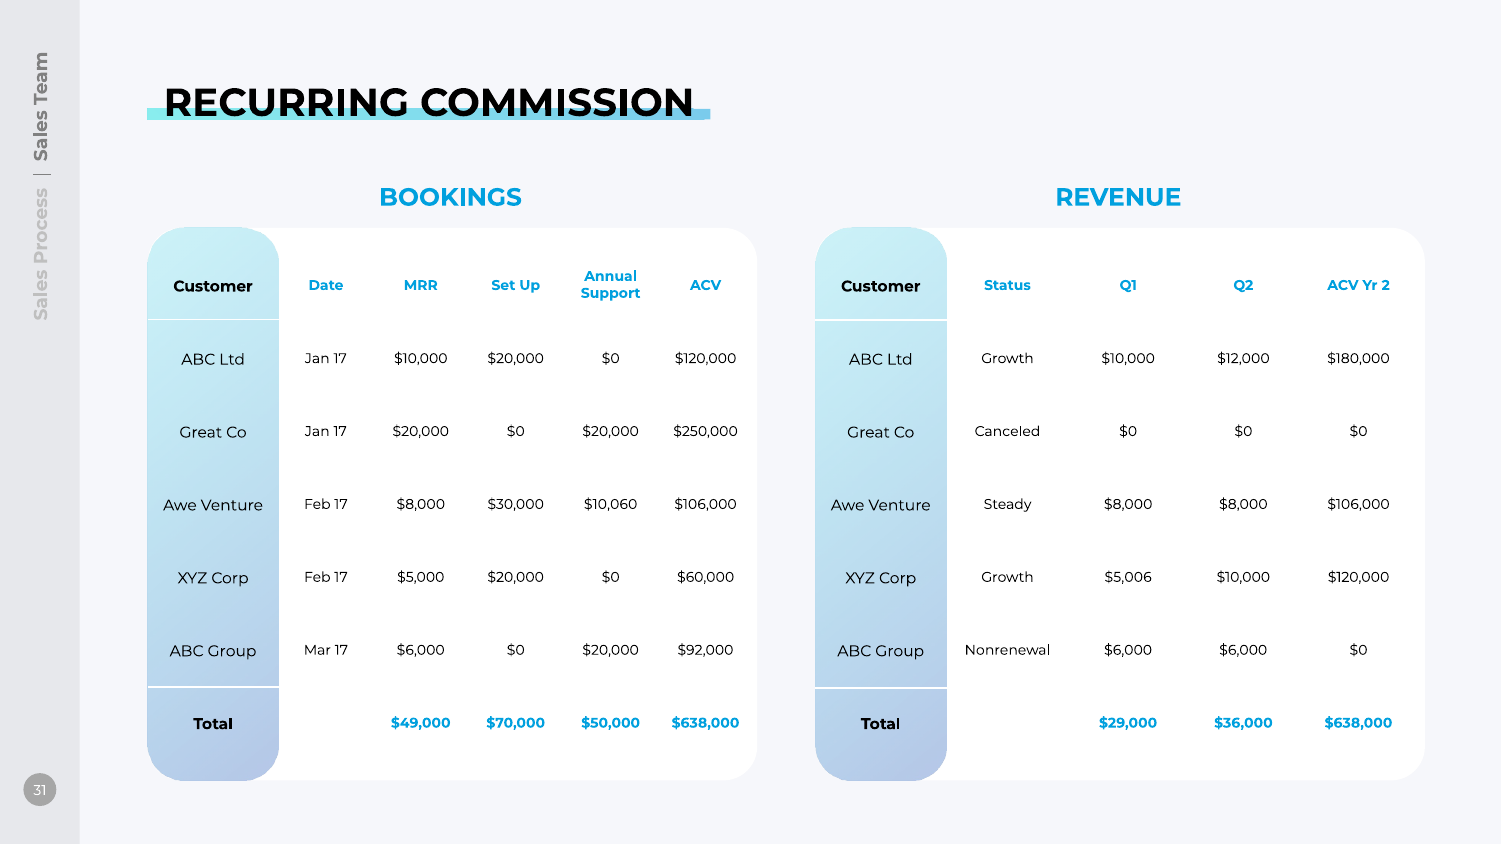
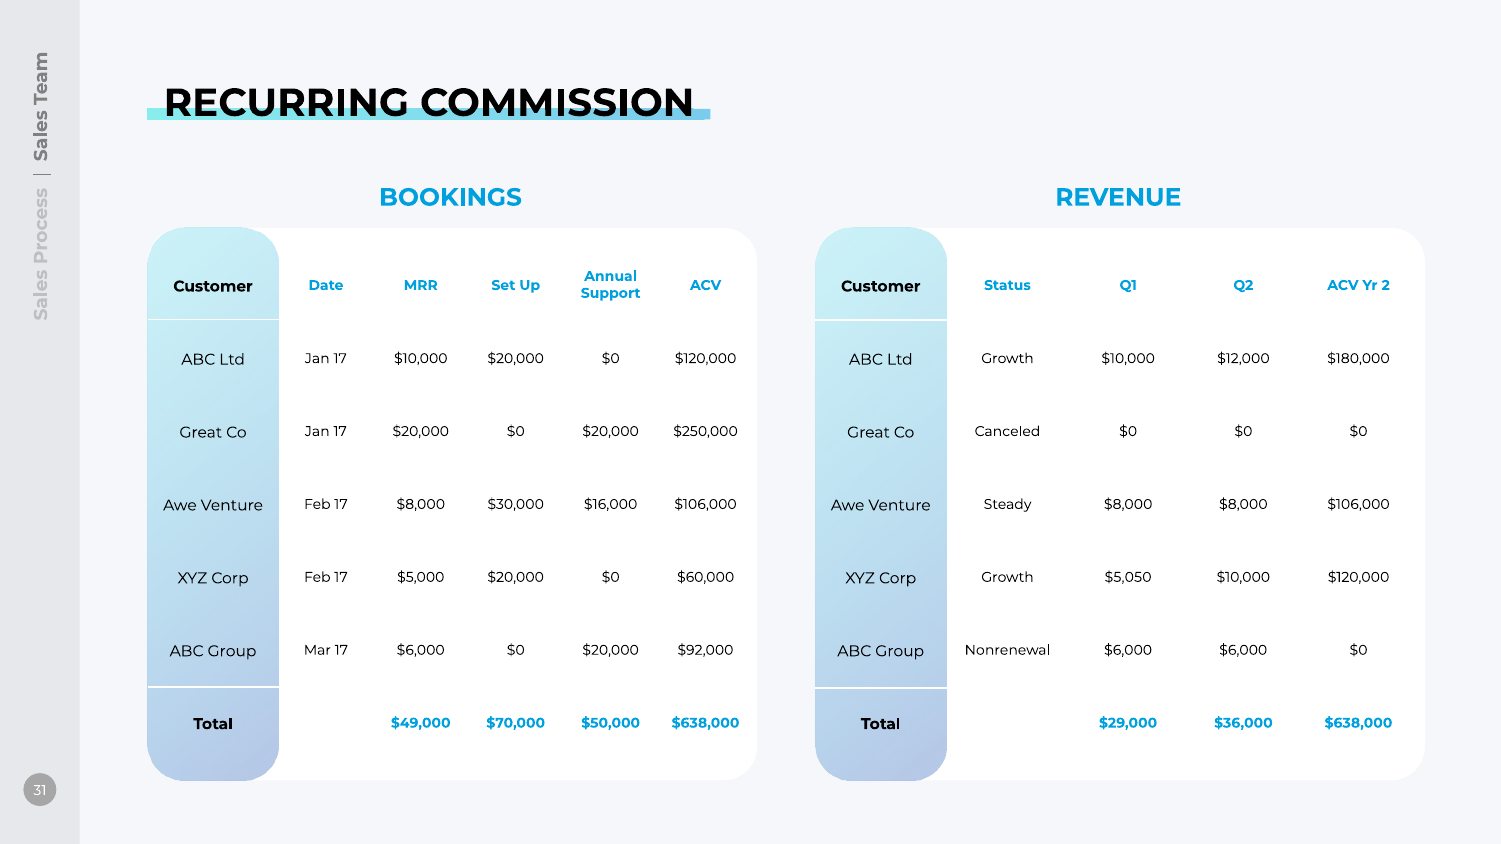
$10,060: $10,060 -> $16,000
$5,006: $5,006 -> $5,050
